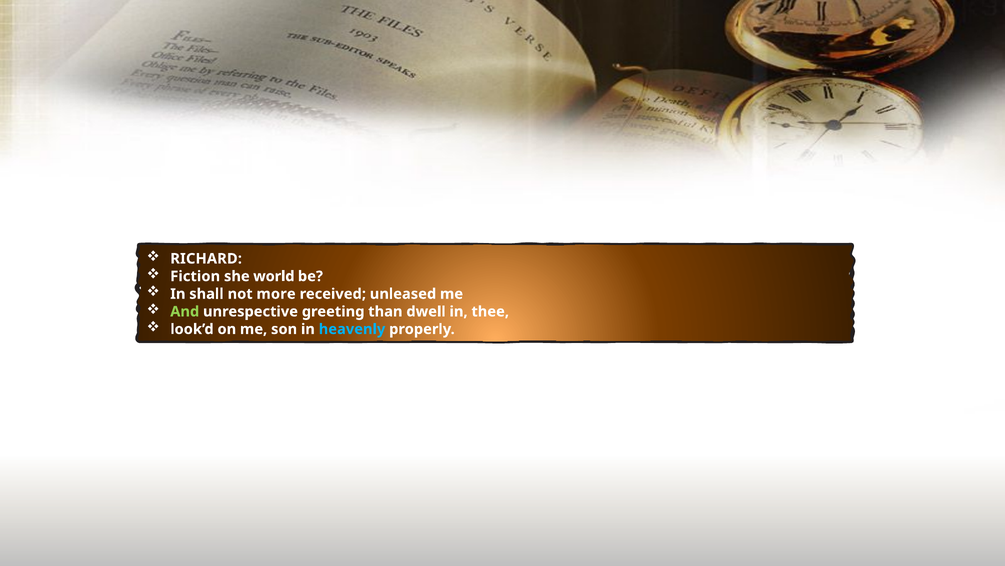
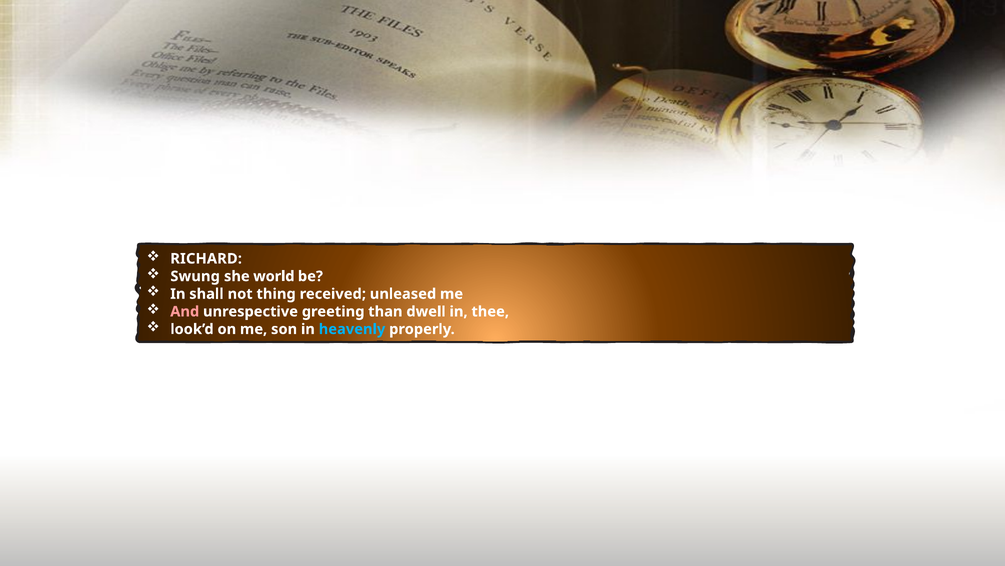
Fiction: Fiction -> Swung
more: more -> thing
And colour: light green -> pink
